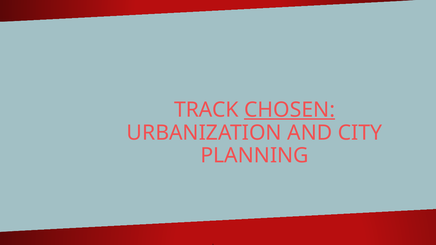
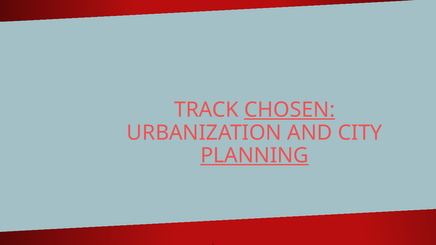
PLANNING underline: none -> present
